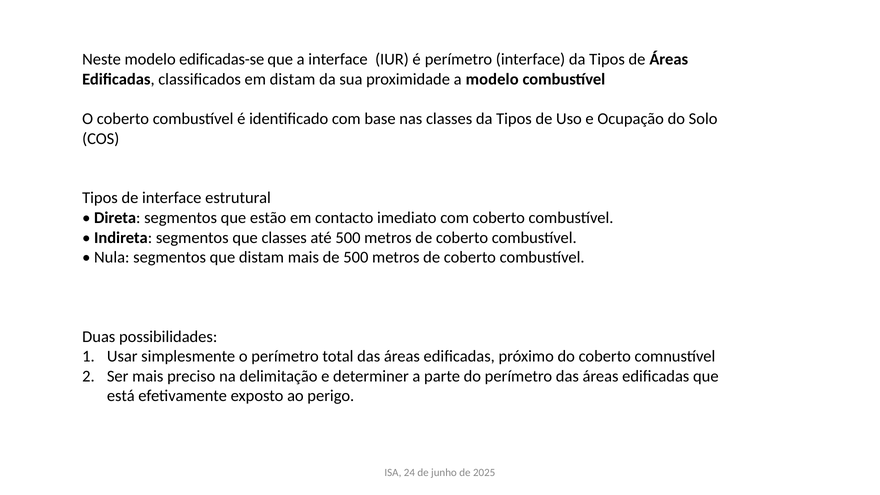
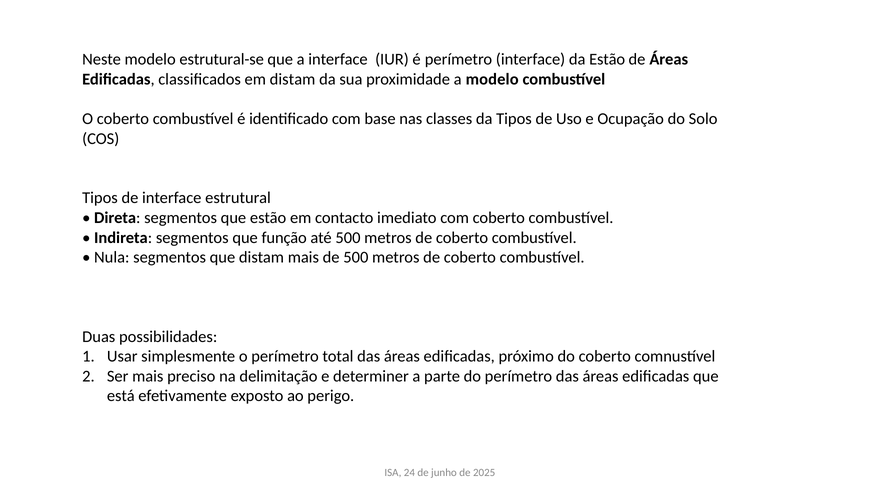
edificadas-se: edificadas-se -> estrutural-se
interface da Tipos: Tipos -> Estão
que classes: classes -> função
